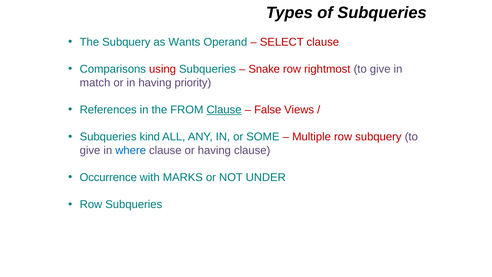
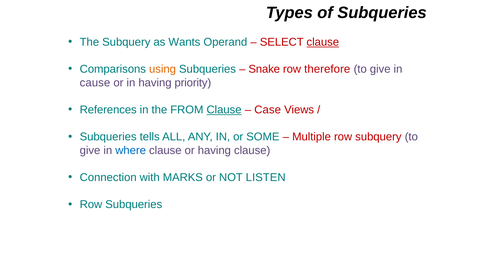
clause at (323, 42) underline: none -> present
using colour: red -> orange
rightmost: rightmost -> therefore
match: match -> cause
False: False -> Case
kind: kind -> tells
Occurrence: Occurrence -> Connection
UNDER: UNDER -> LISTEN
